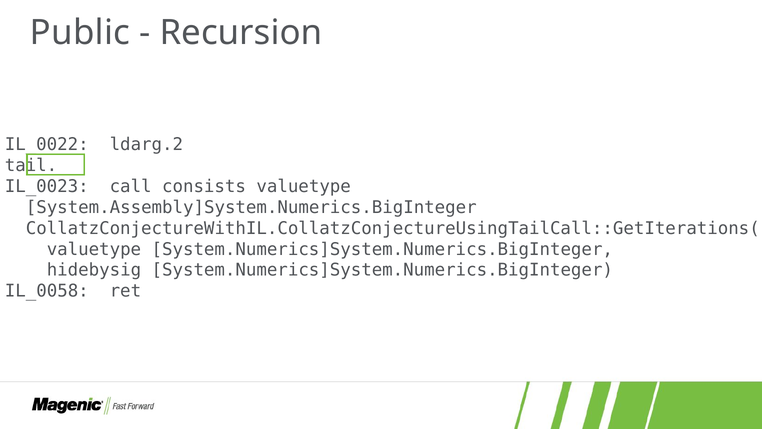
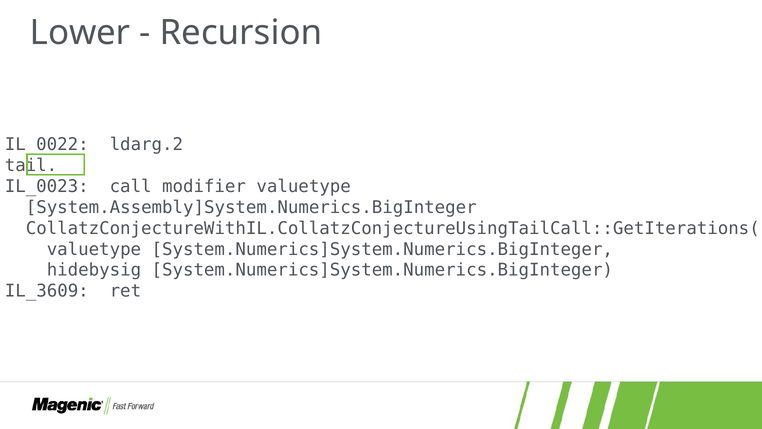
Public: Public -> Lower
consists: consists -> modifier
IL_0058: IL_0058 -> IL_3609
